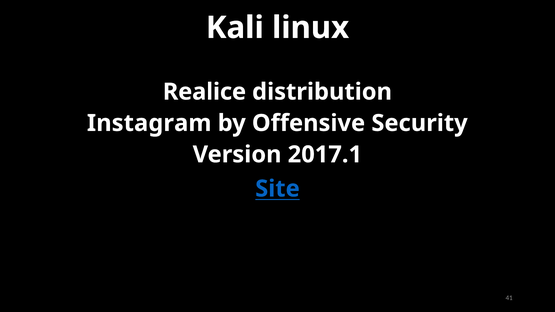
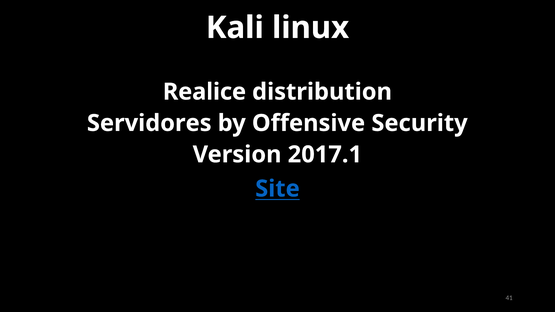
Instagram: Instagram -> Servidores
